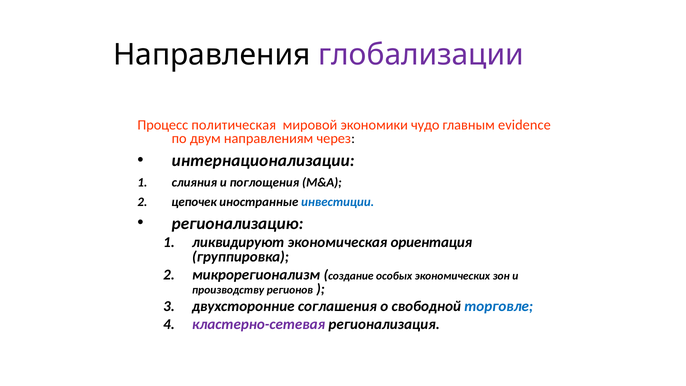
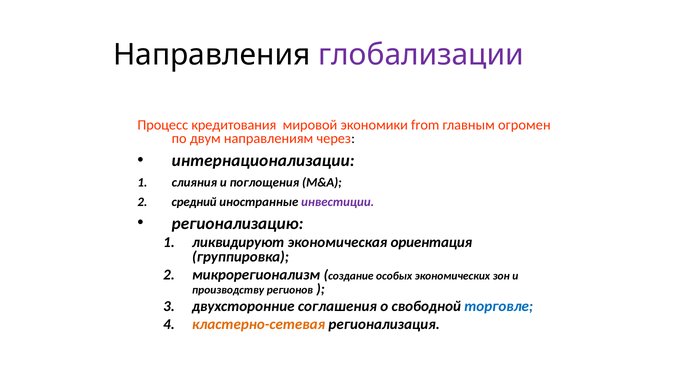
политическая: политическая -> кредитования
чудо: чудо -> from
evidence: evidence -> огромен
цепочек: цепочек -> средний
инвестиции colour: blue -> purple
кластерно-сетевая colour: purple -> orange
